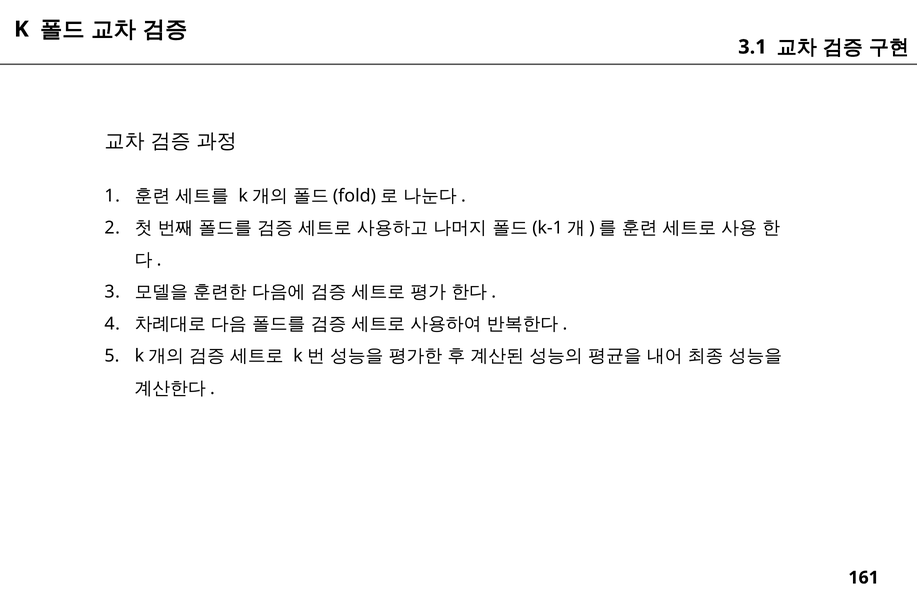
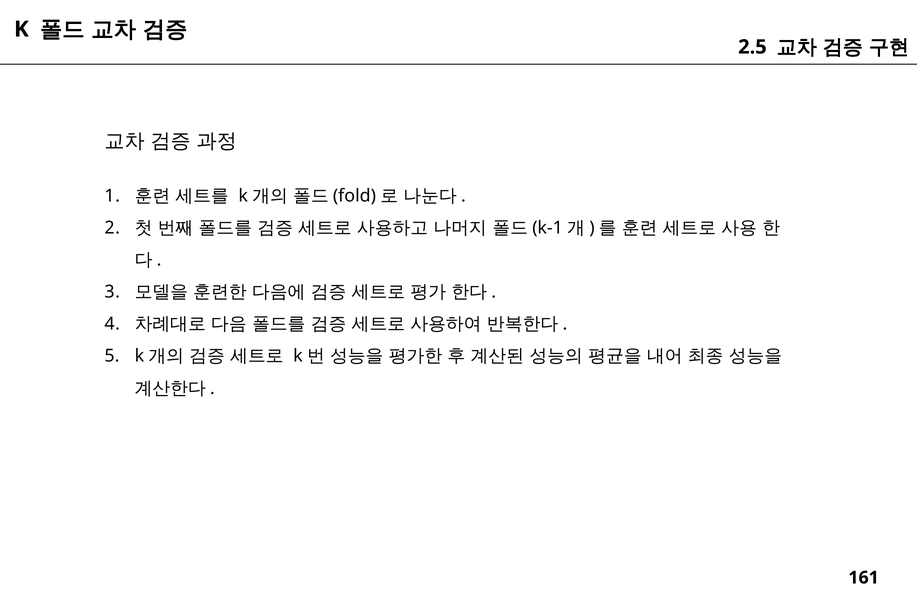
3.1: 3.1 -> 2.5
